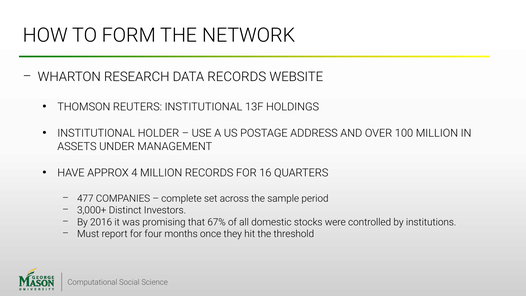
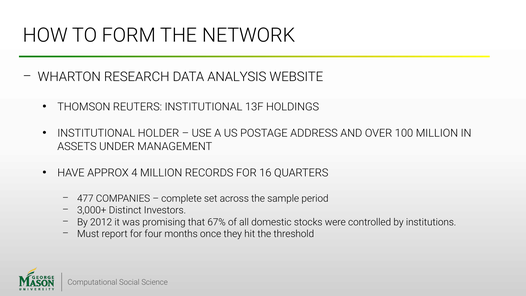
DATA RECORDS: RECORDS -> ANALYSIS
2016: 2016 -> 2012
